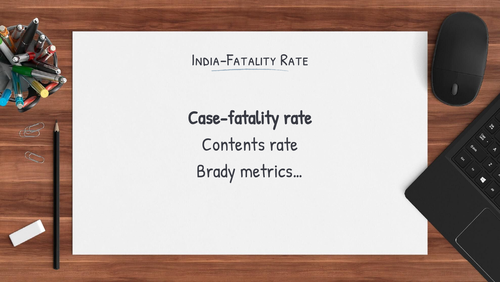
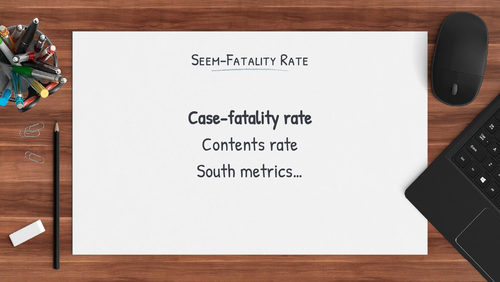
India-Fatality: India-Fatality -> Seem-Fatality
Brady: Brady -> South
